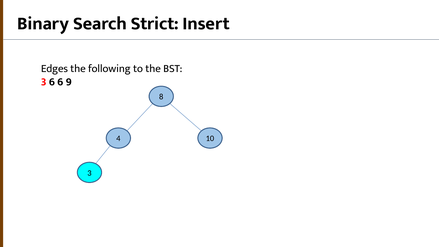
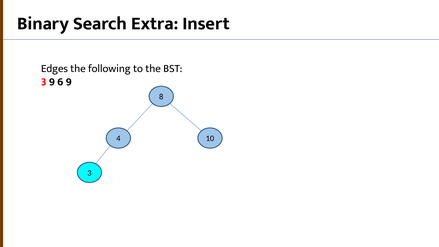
Strict: Strict -> Extra
3 6: 6 -> 9
